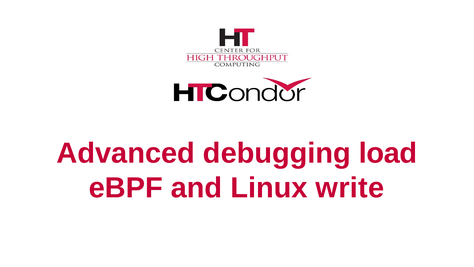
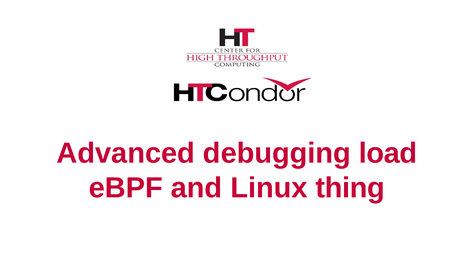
write: write -> thing
